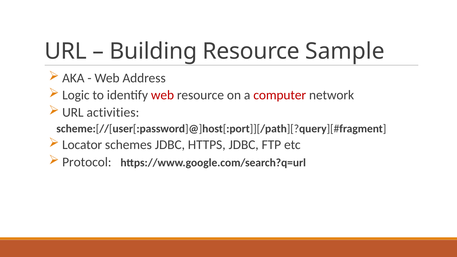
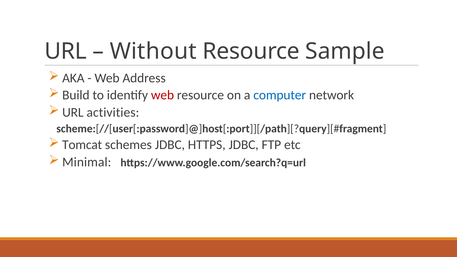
Building: Building -> Without
Logic: Logic -> Build
computer colour: red -> blue
Locator: Locator -> Tomcat
Protocol: Protocol -> Minimal
